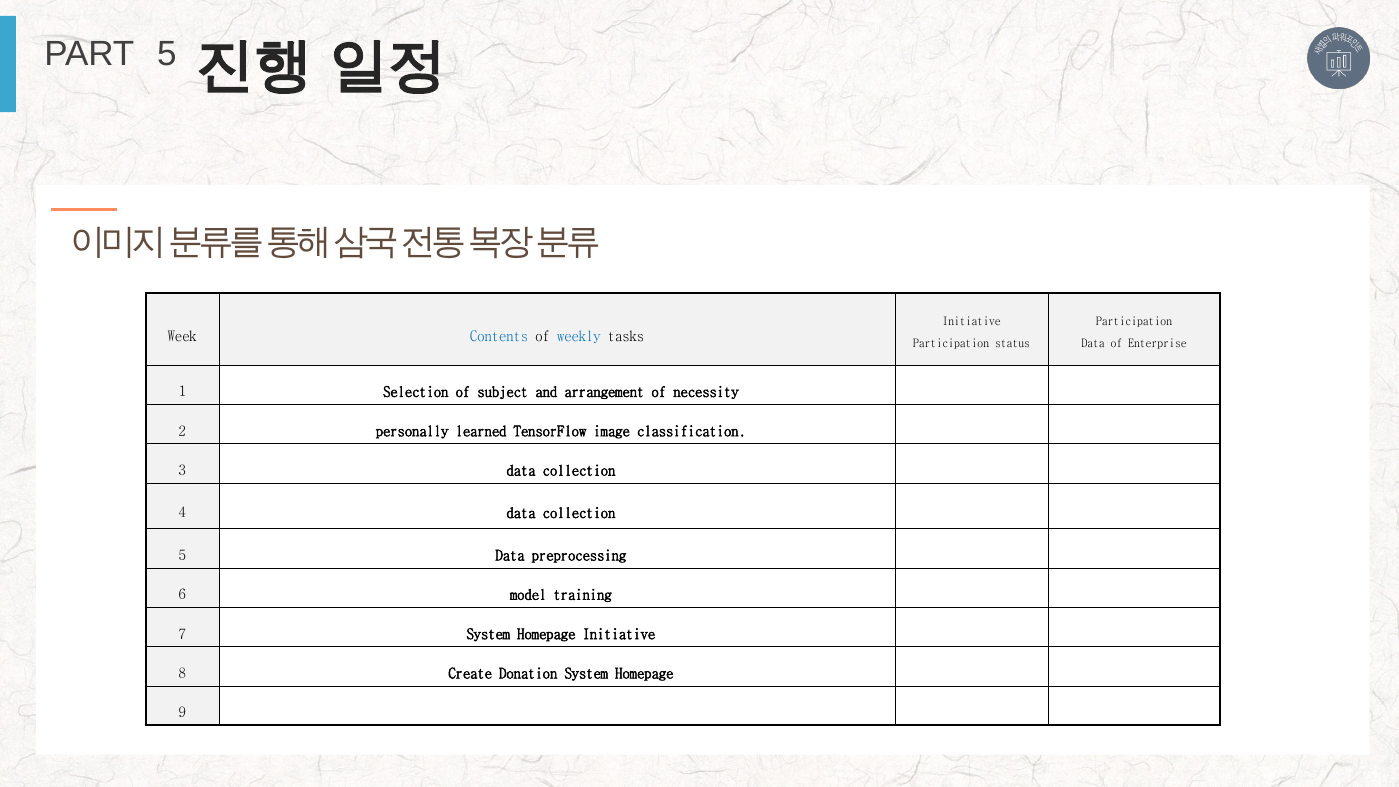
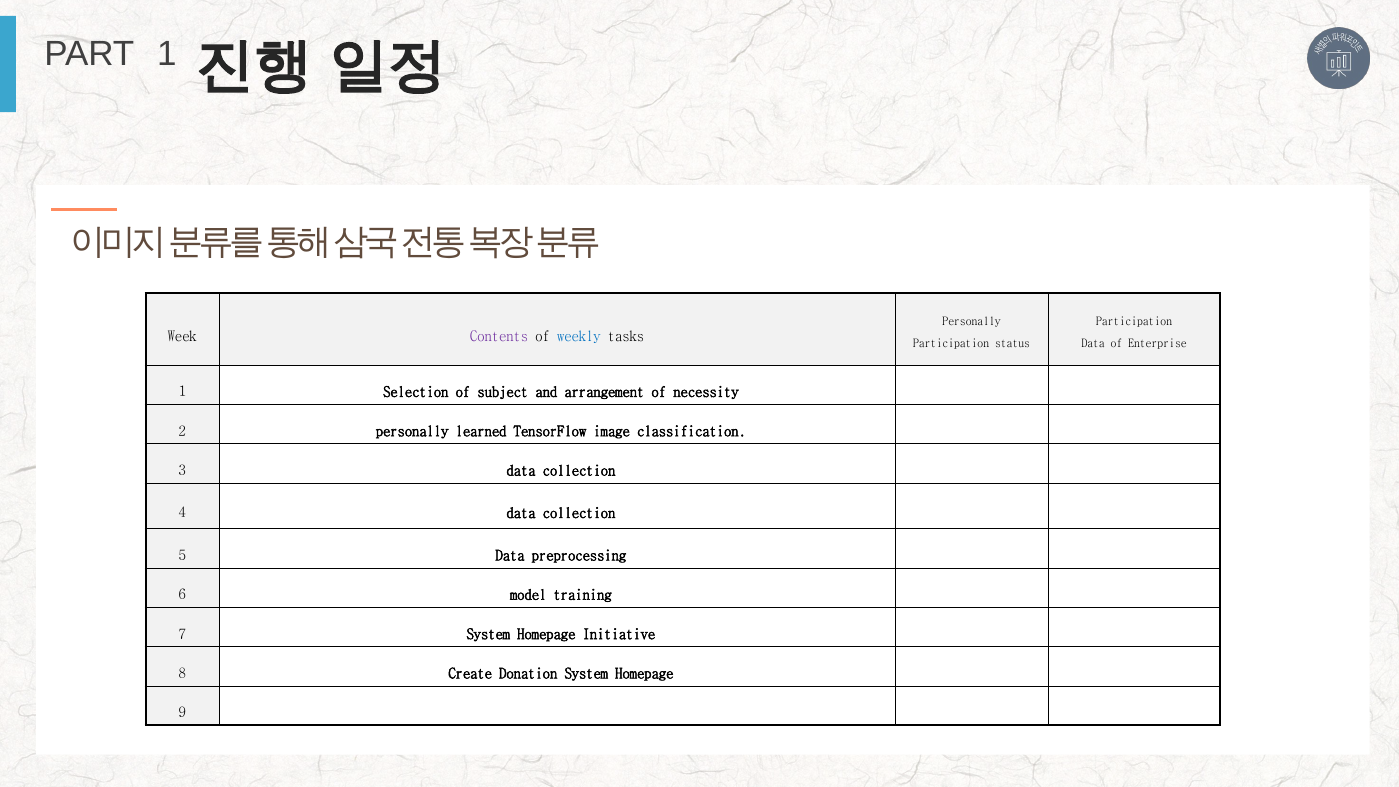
PART 5: 5 -> 1
Initiative at (972, 322): Initiative -> Personally
Contents colour: blue -> purple
